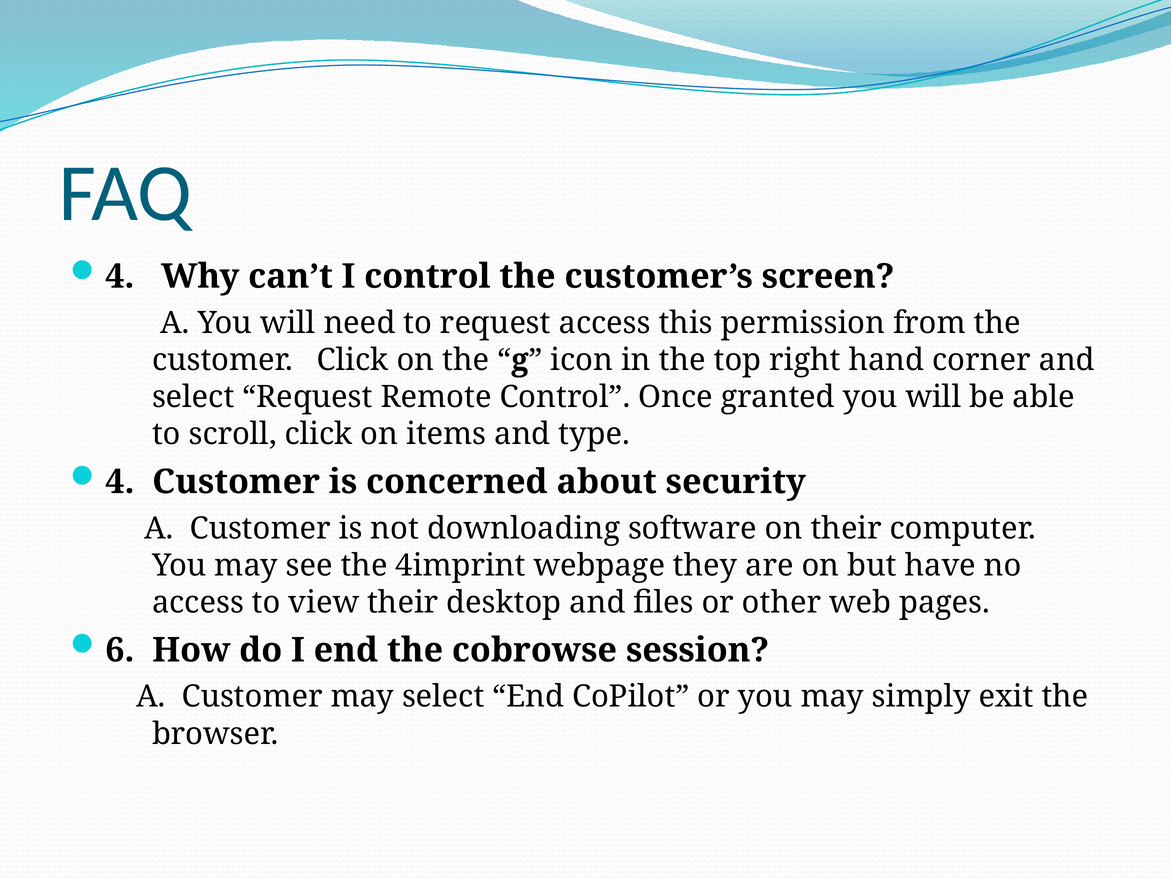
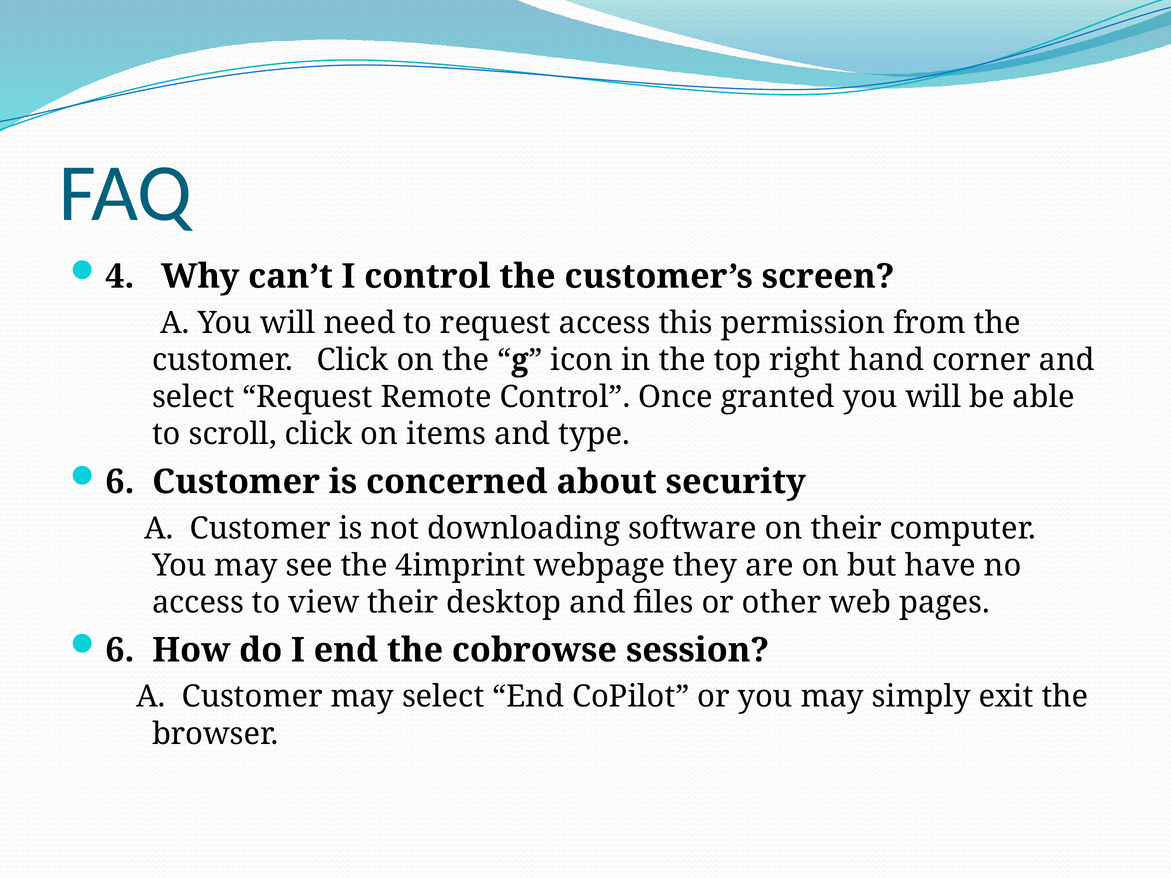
4 at (120, 482): 4 -> 6
